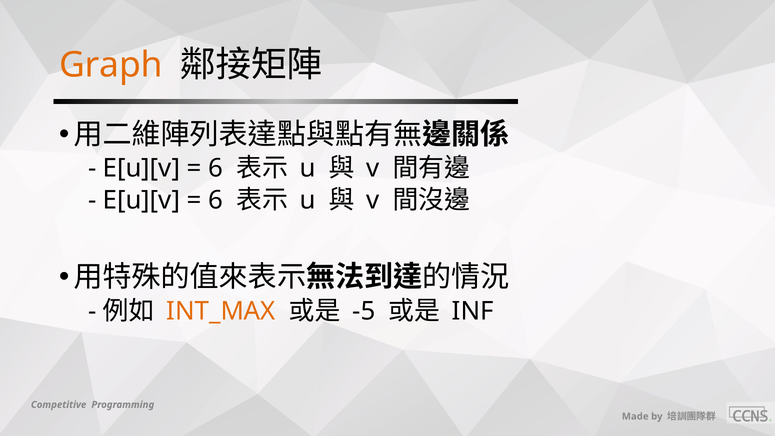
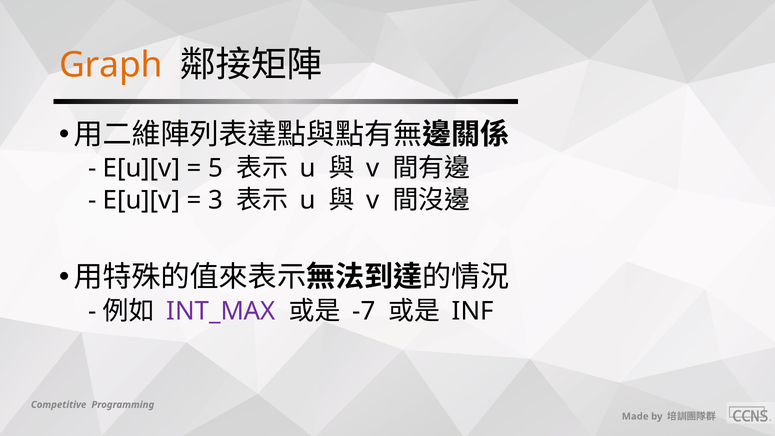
6 at (216, 168): 6 -> 5
6 at (216, 200): 6 -> 3
INT_MAX colour: orange -> purple
-5: -5 -> -7
